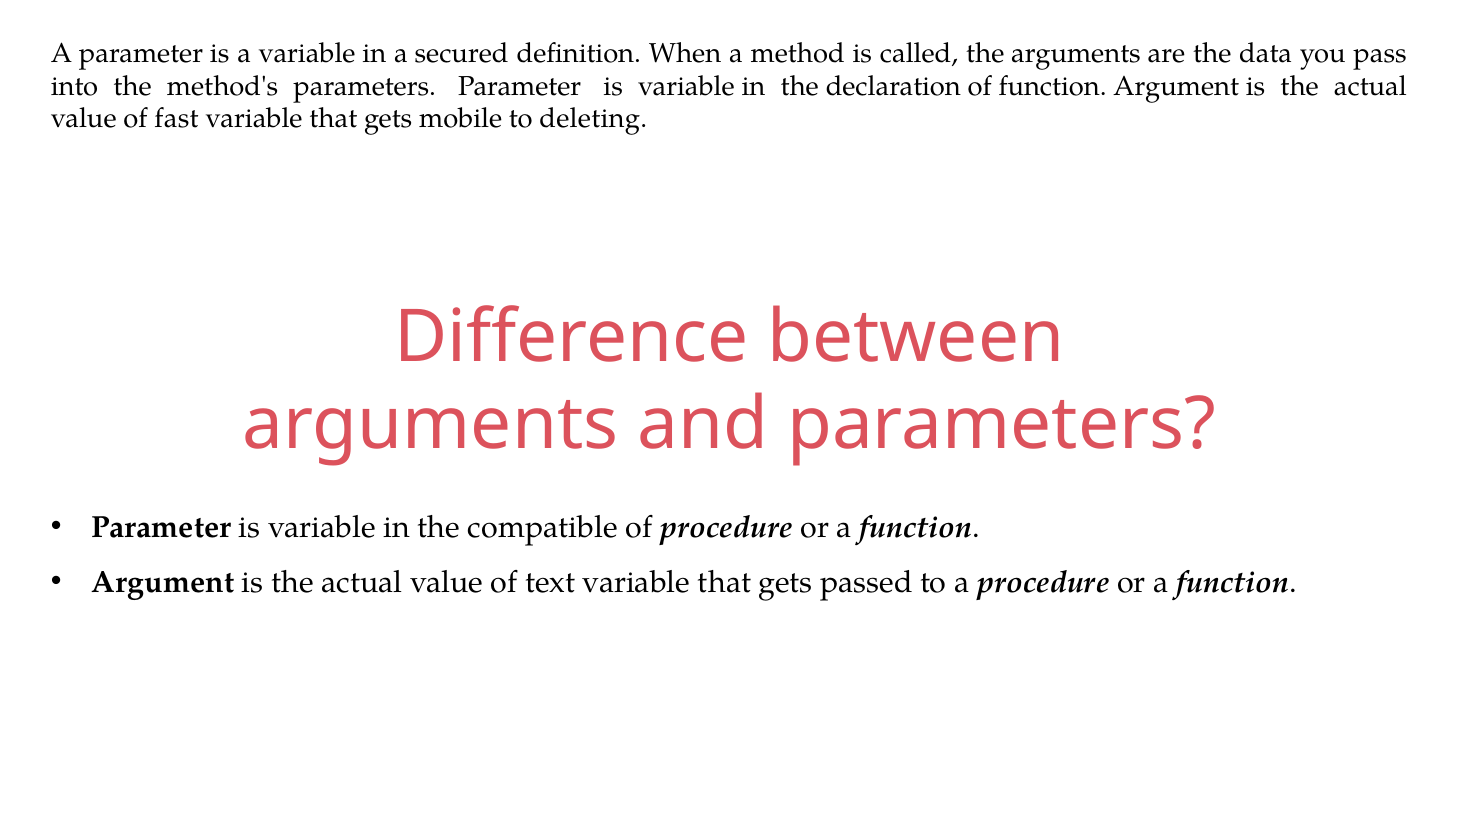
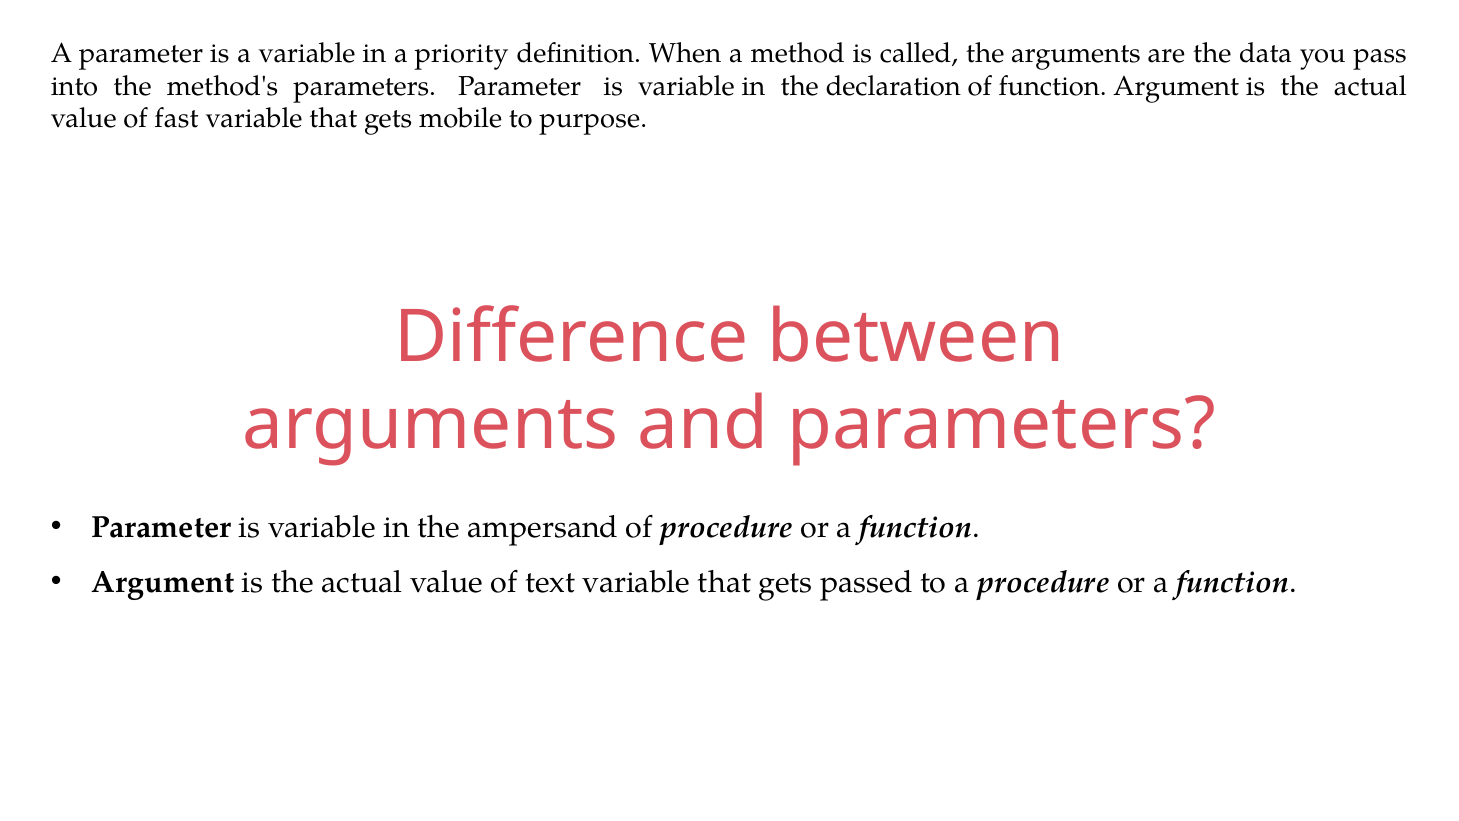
secured: secured -> priority
deleting: deleting -> purpose
compatible: compatible -> ampersand
